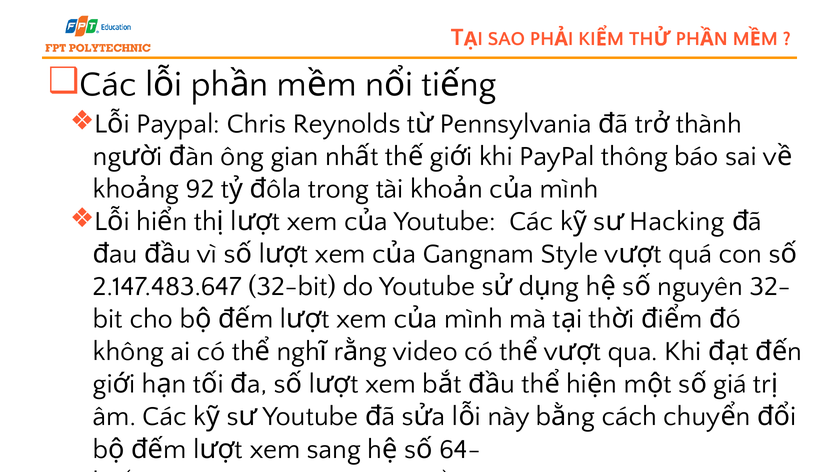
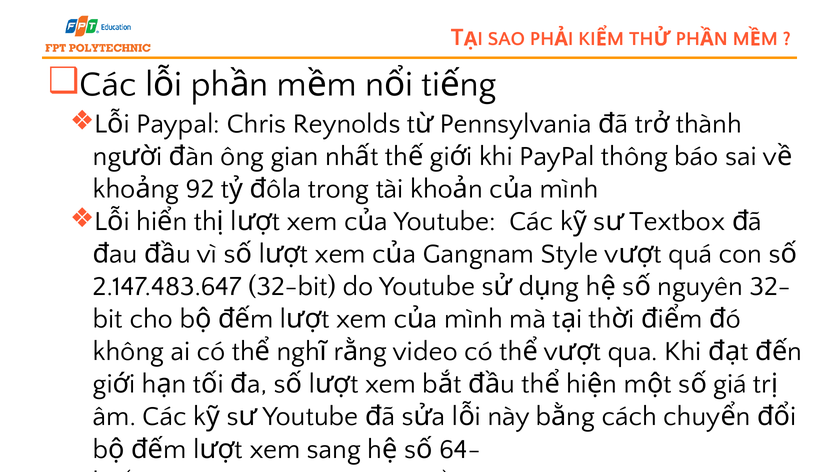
Hacking: Hacking -> Textbox
